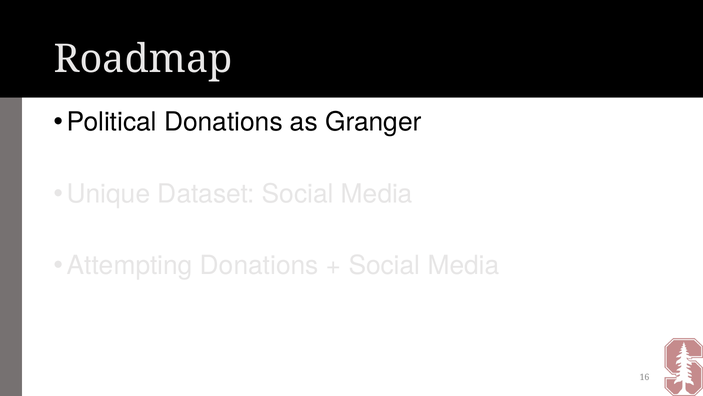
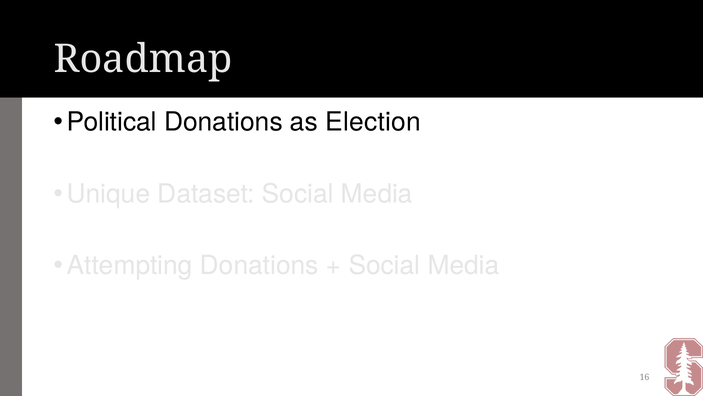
Granger: Granger -> Election
